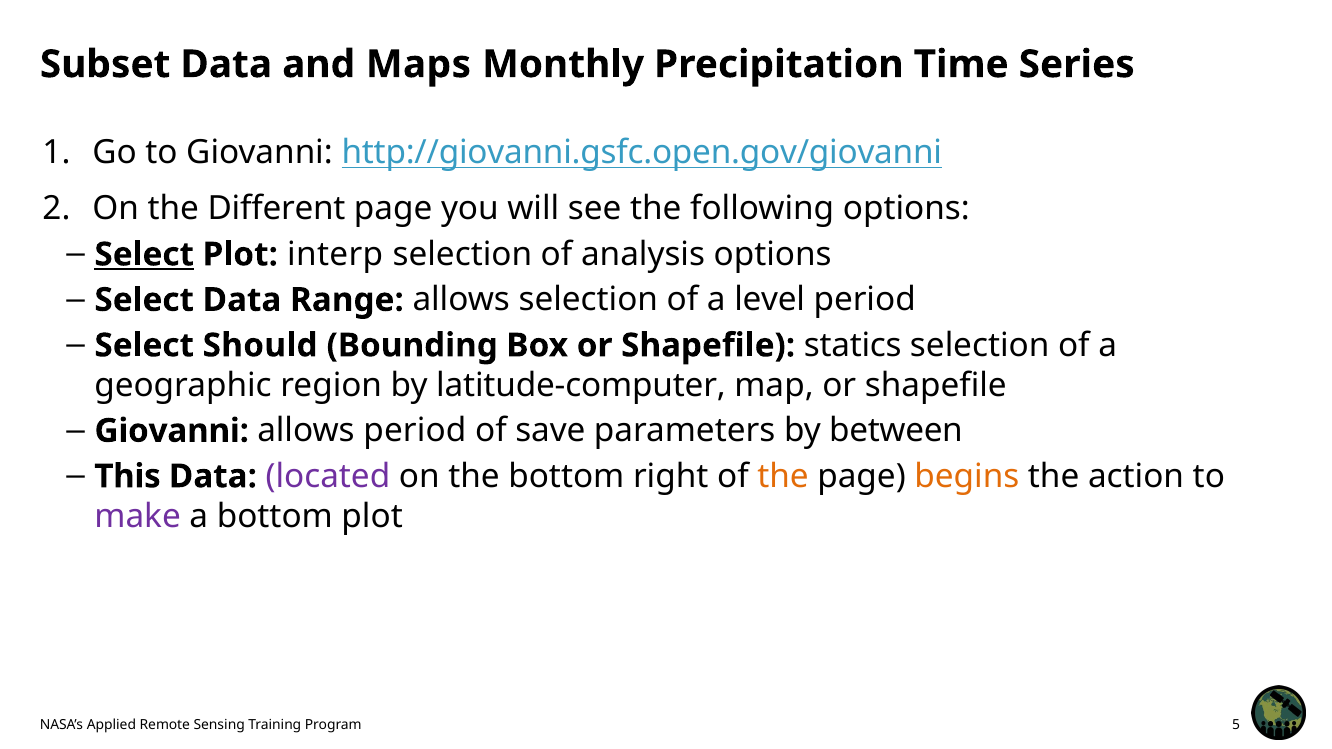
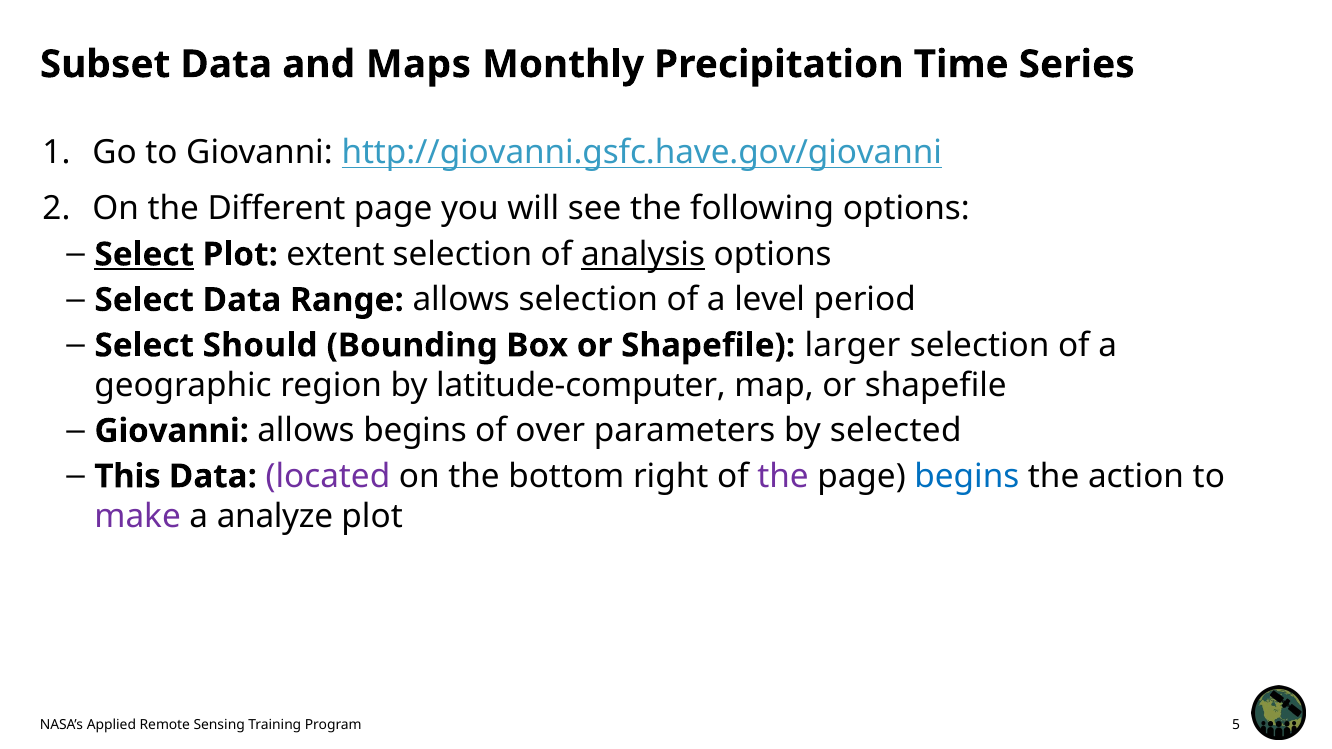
http://giovanni.gsfc.open.gov/giovanni: http://giovanni.gsfc.open.gov/giovanni -> http://giovanni.gsfc.have.gov/giovanni
interp: interp -> extent
analysis underline: none -> present
statics: statics -> larger
allows period: period -> begins
save: save -> over
between: between -> selected
the at (783, 477) colour: orange -> purple
begins at (967, 477) colour: orange -> blue
a bottom: bottom -> analyze
